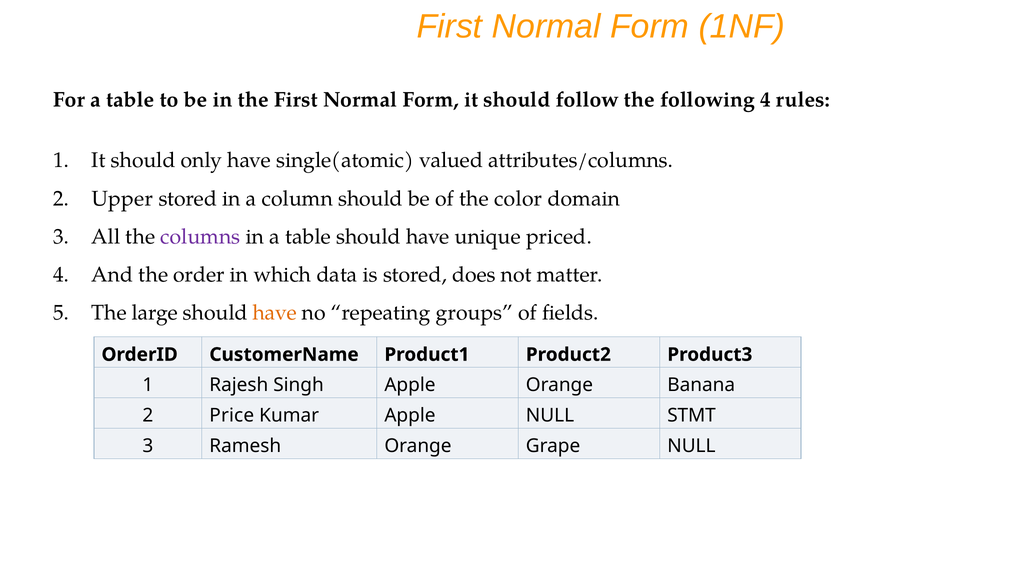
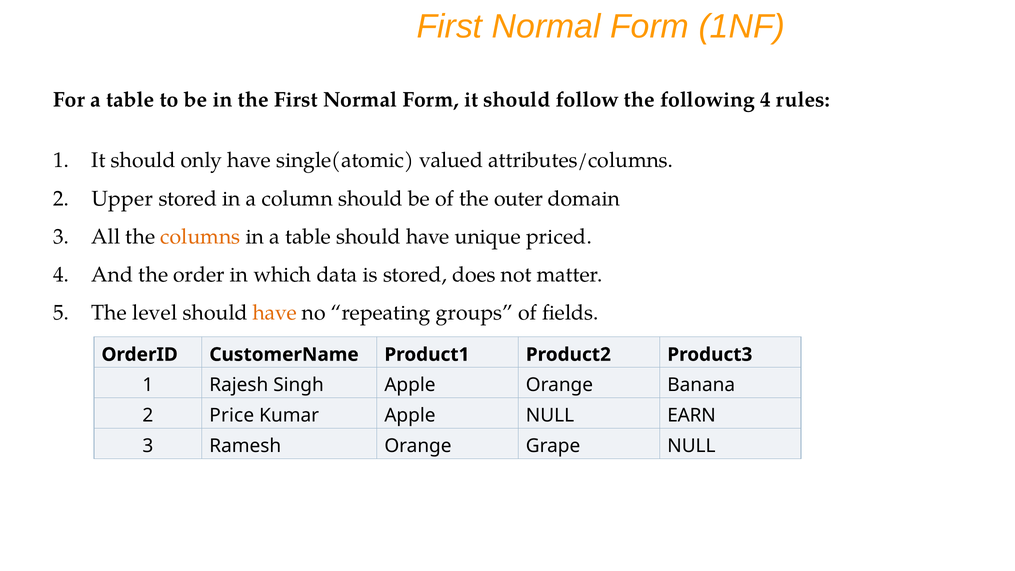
color: color -> outer
columns colour: purple -> orange
large: large -> level
STMT: STMT -> EARN
